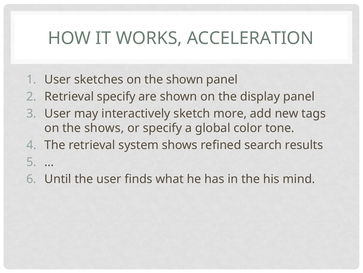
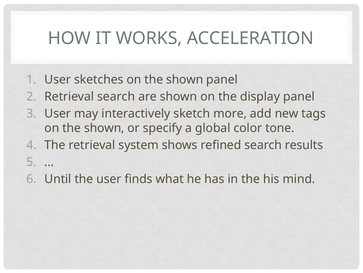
Retrieval specify: specify -> search
shows at (104, 128): shows -> shown
